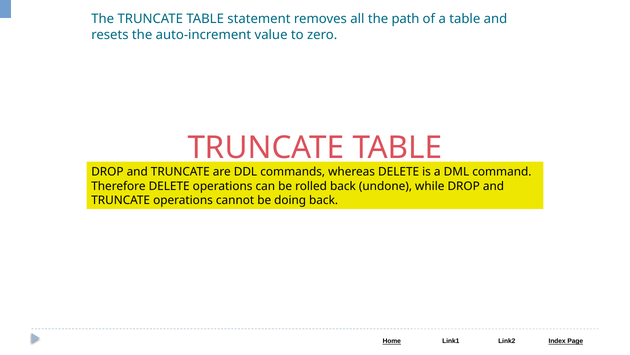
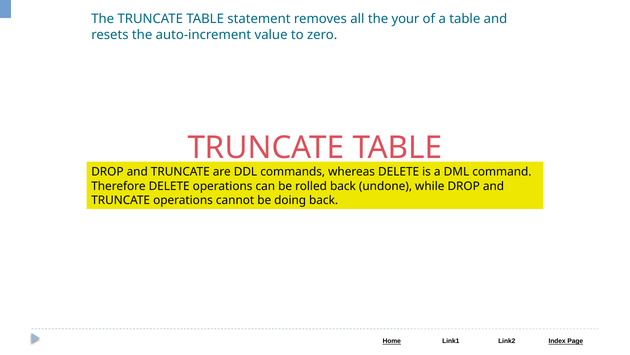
path: path -> your
